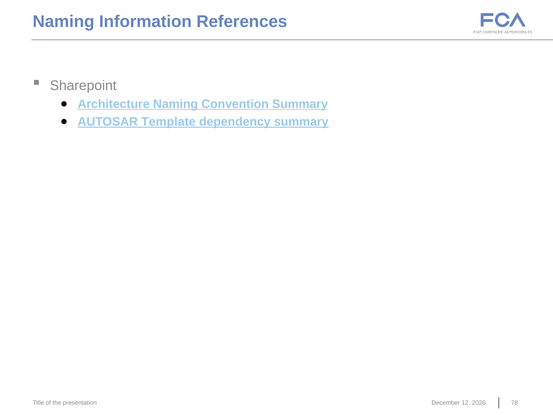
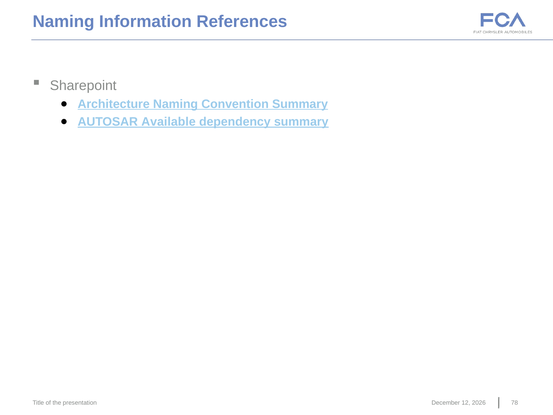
Template: Template -> Available
